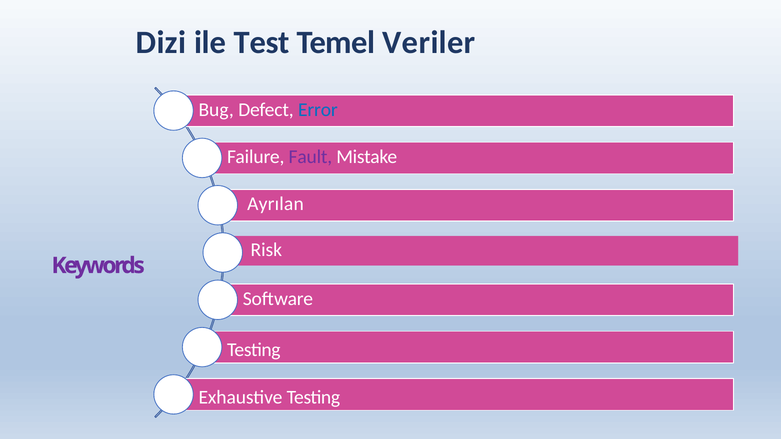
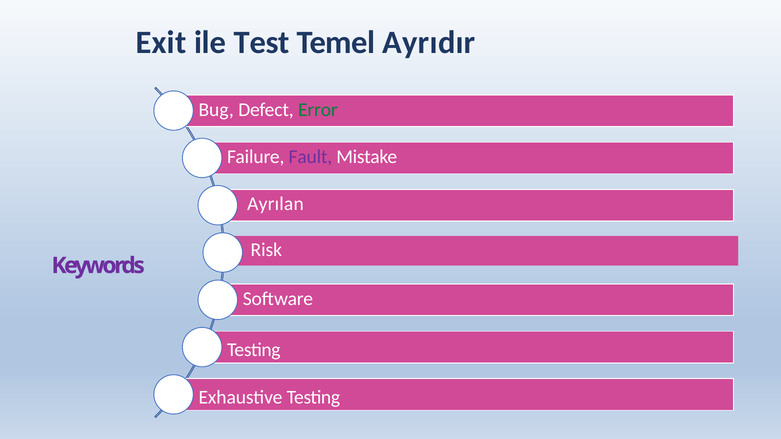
Dizi: Dizi -> Exit
Veriler: Veriler -> Ayrıdır
Error colour: blue -> green
